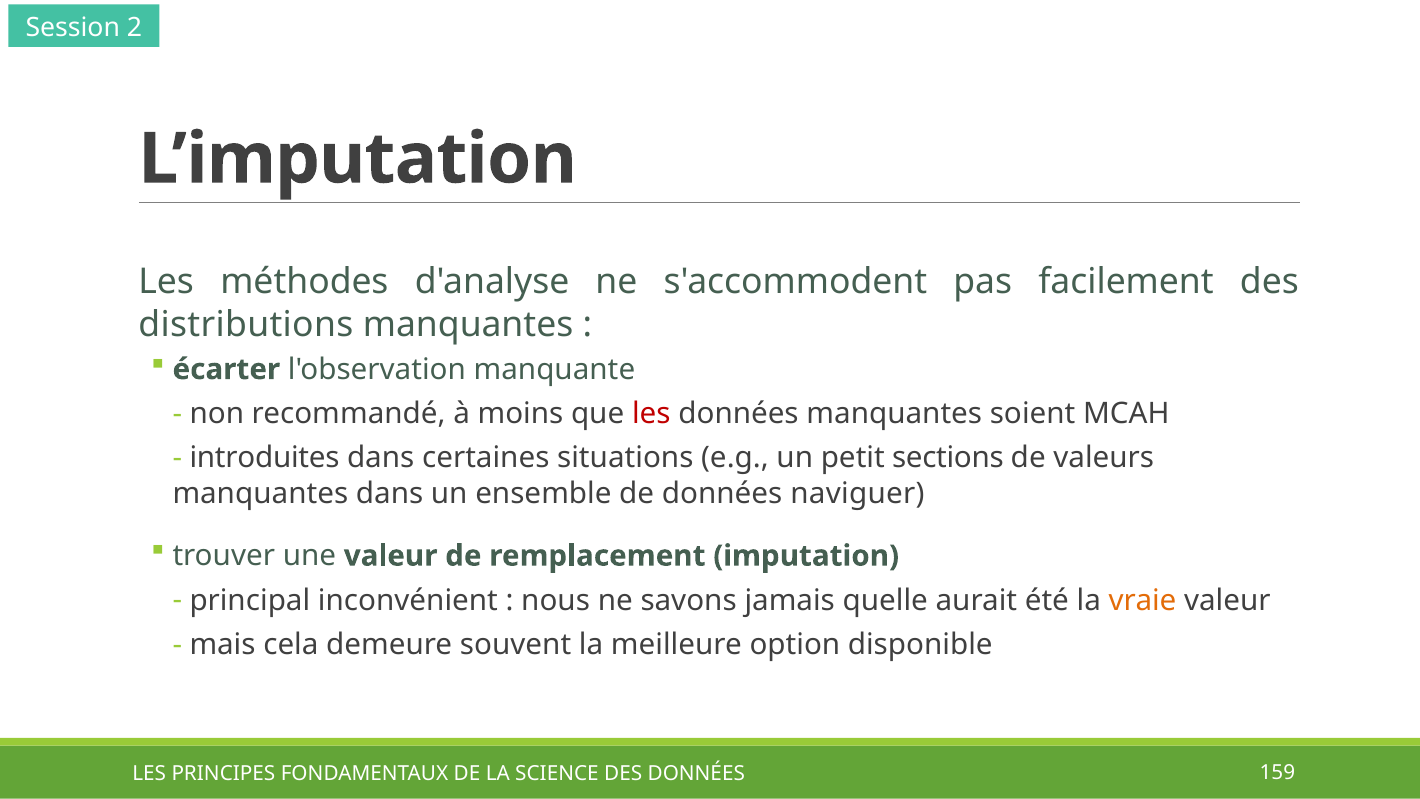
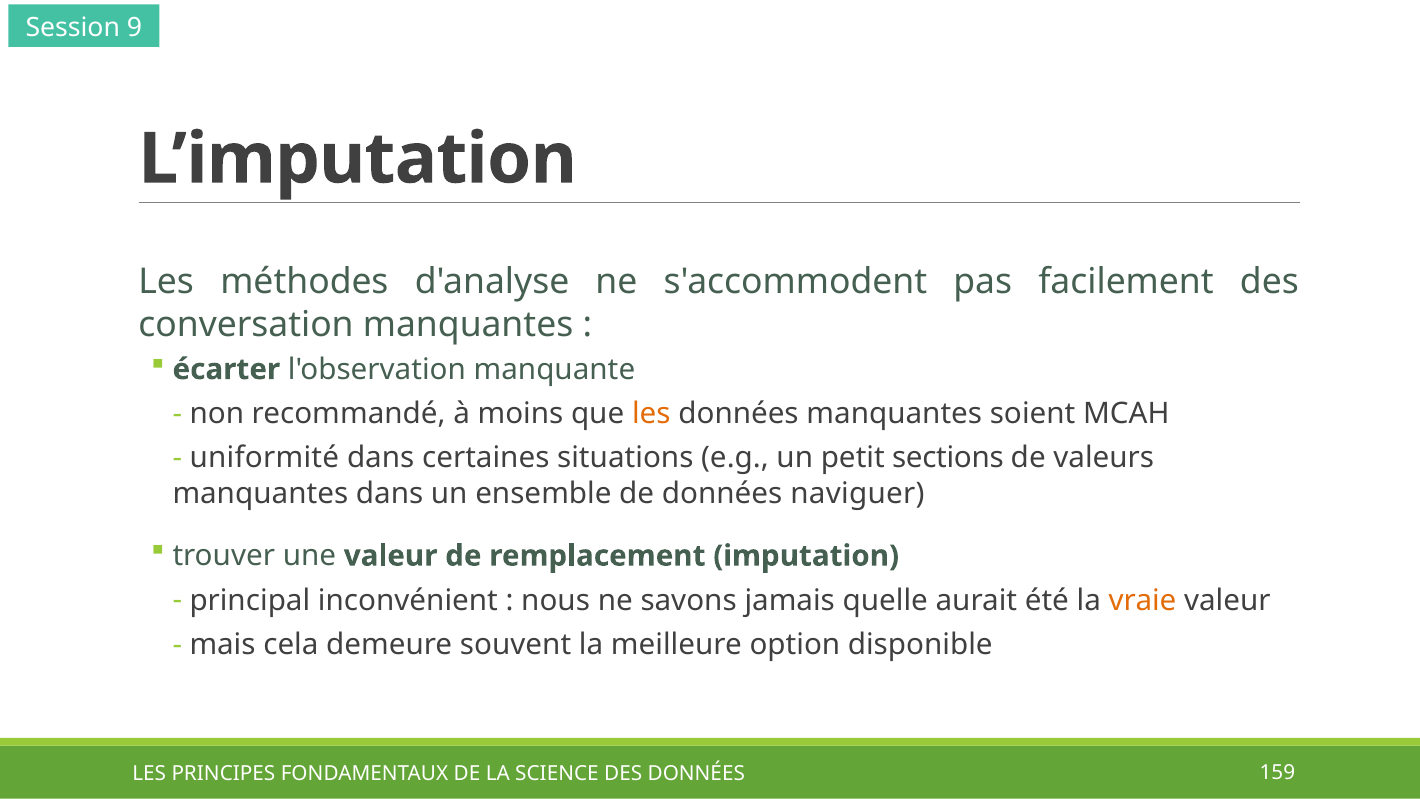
2: 2 -> 9
distributions: distributions -> conversation
les at (651, 414) colour: red -> orange
introduites: introduites -> uniformité
